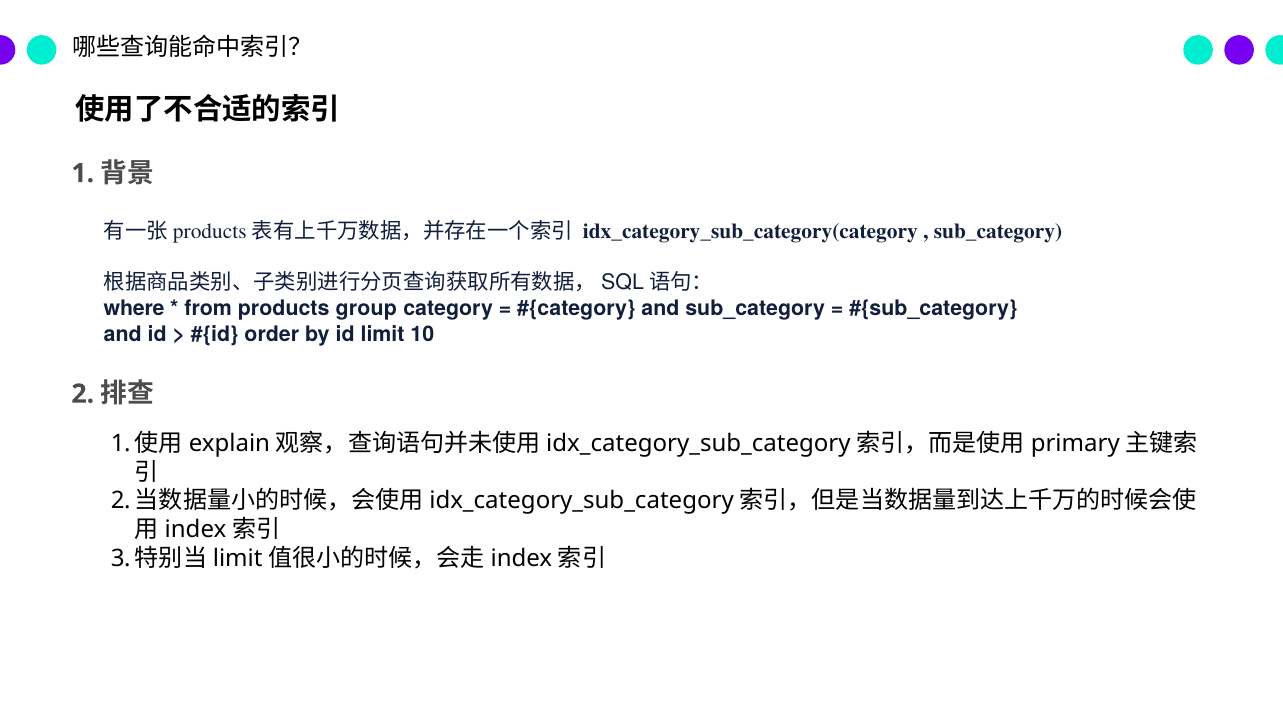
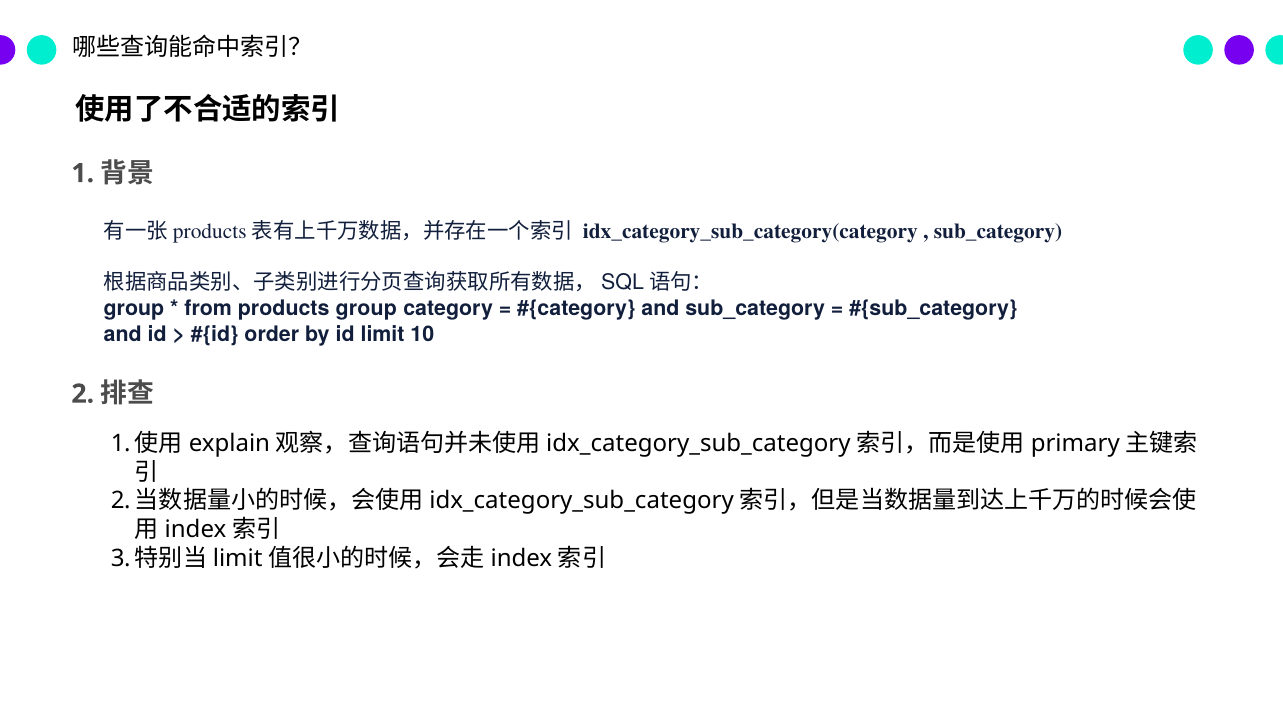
where at (134, 308): where -> group
